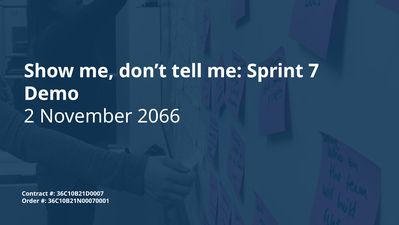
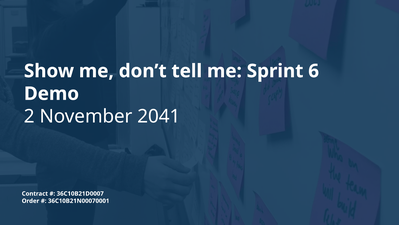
7: 7 -> 6
2066: 2066 -> 2041
